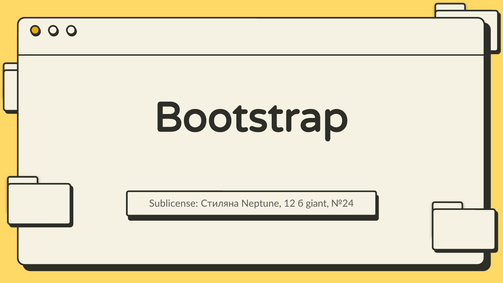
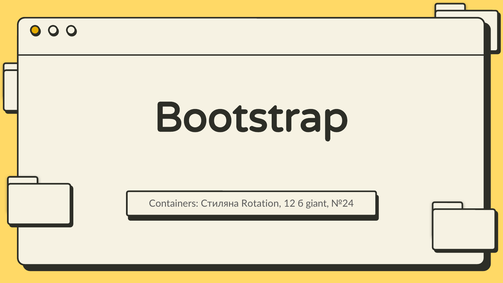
Sublicense: Sublicense -> Containers
Neptune: Neptune -> Rotation
